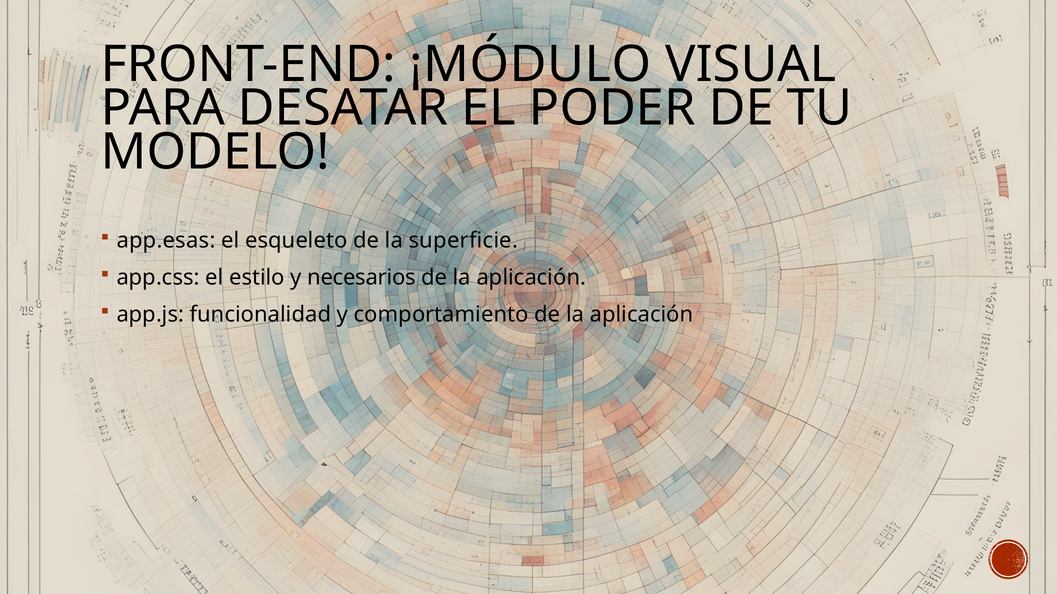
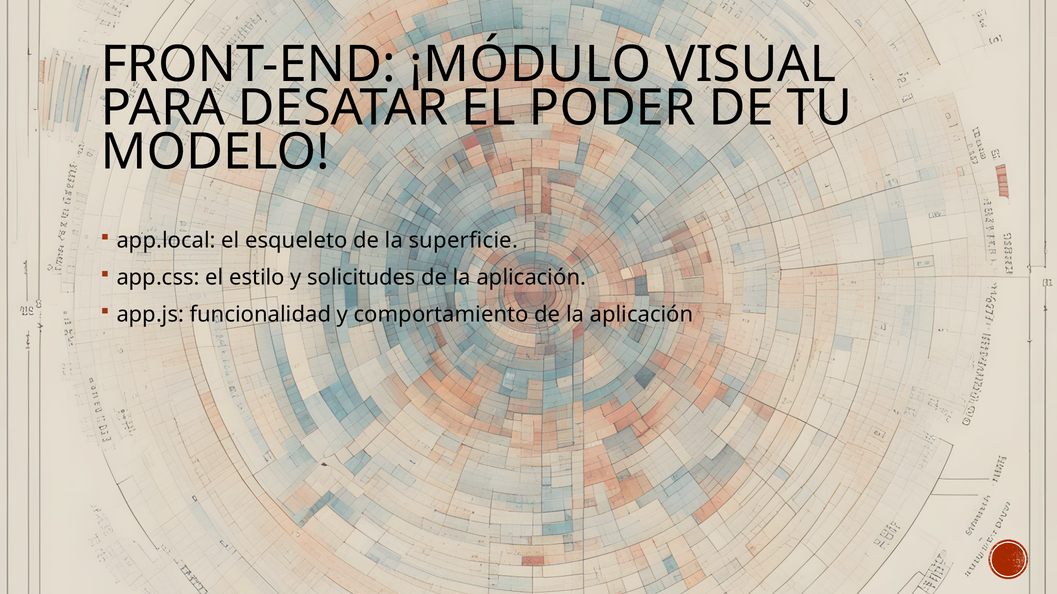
app.esas: app.esas -> app.local
necesarios: necesarios -> solicitudes
